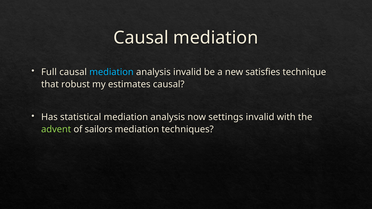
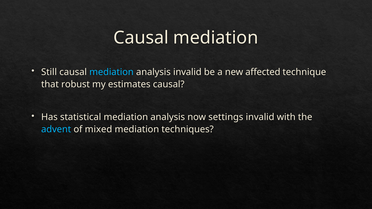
Full: Full -> Still
satisfies: satisfies -> affected
advent colour: light green -> light blue
sailors: sailors -> mixed
